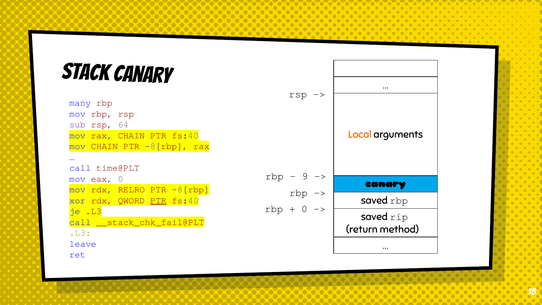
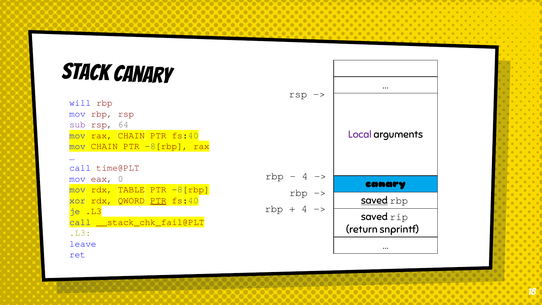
many: many -> will
Local colour: orange -> purple
9 at (305, 176): 9 -> 4
RELRO: RELRO -> TABLE
saved at (374, 200) underline: none -> present
0 at (304, 209): 0 -> 4
method: method -> snprintf
